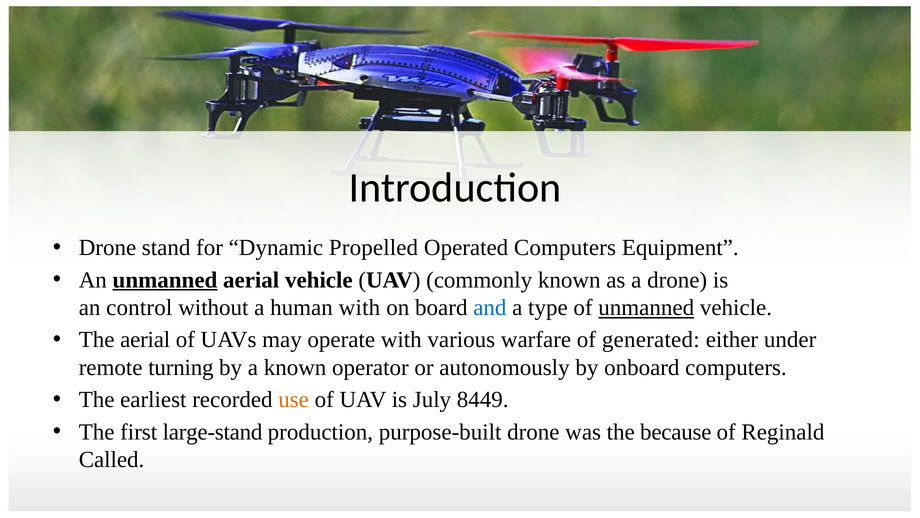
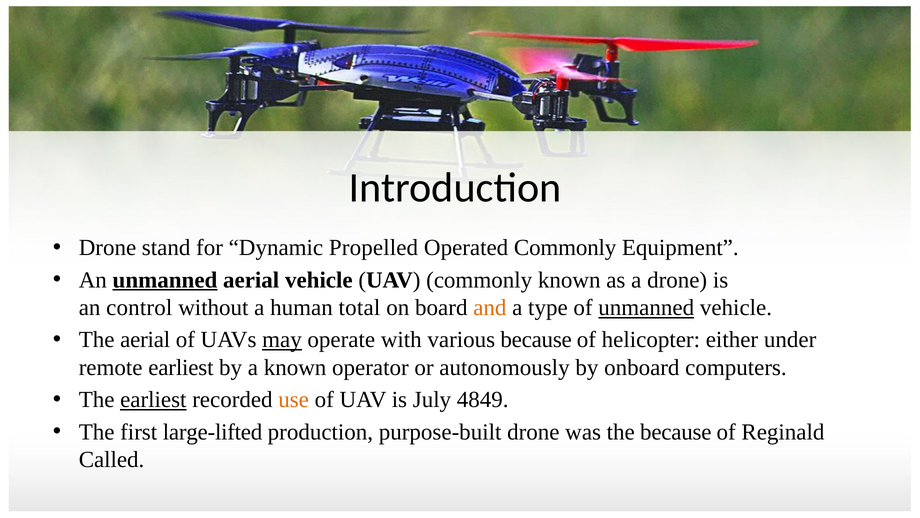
Operated Computers: Computers -> Commonly
human with: with -> total
and colour: blue -> orange
may underline: none -> present
various warfare: warfare -> because
generated: generated -> helicopter
remote turning: turning -> earliest
earliest at (153, 399) underline: none -> present
8449: 8449 -> 4849
large-stand: large-stand -> large-lifted
